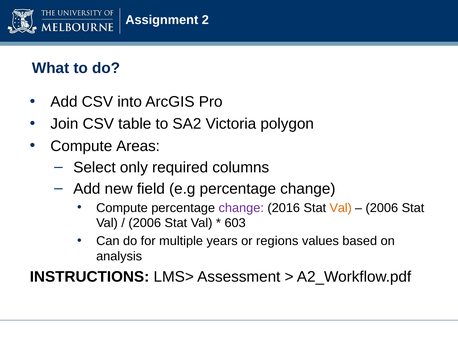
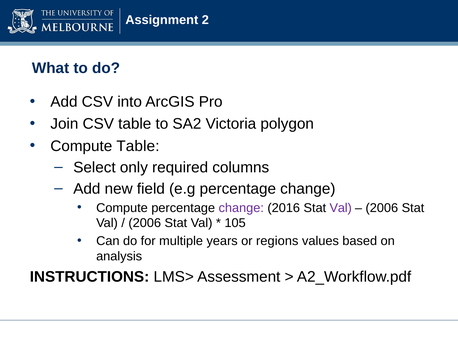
Compute Areas: Areas -> Table
Val at (341, 208) colour: orange -> purple
603: 603 -> 105
